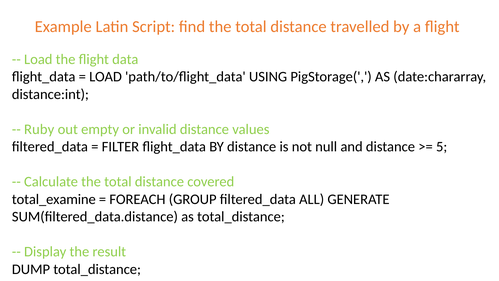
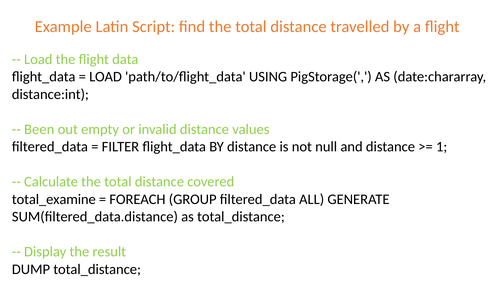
Ruby: Ruby -> Been
5: 5 -> 1
